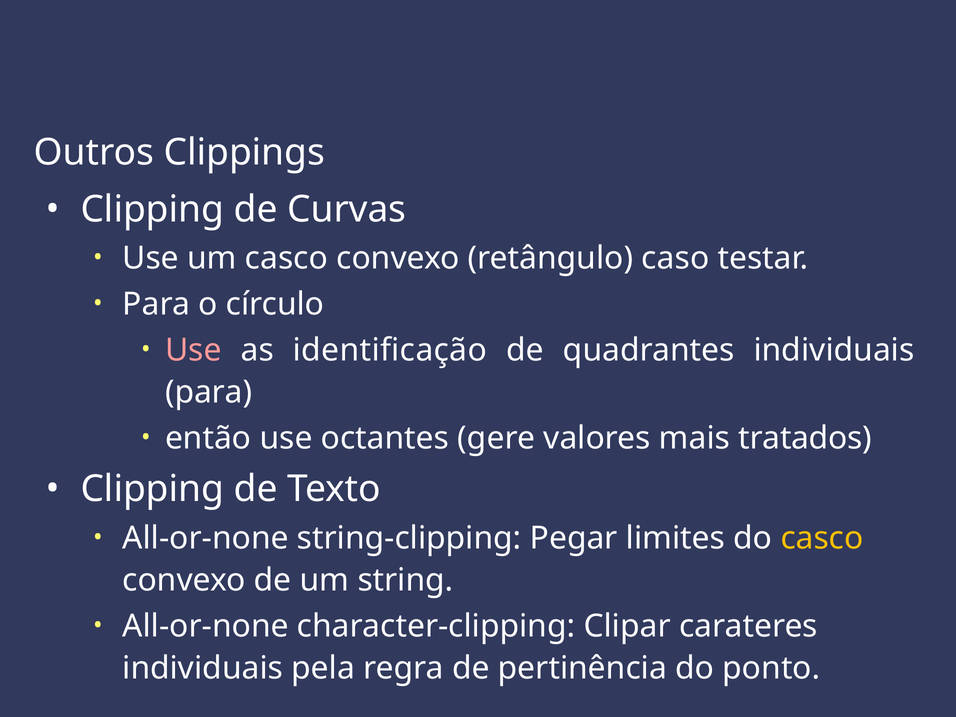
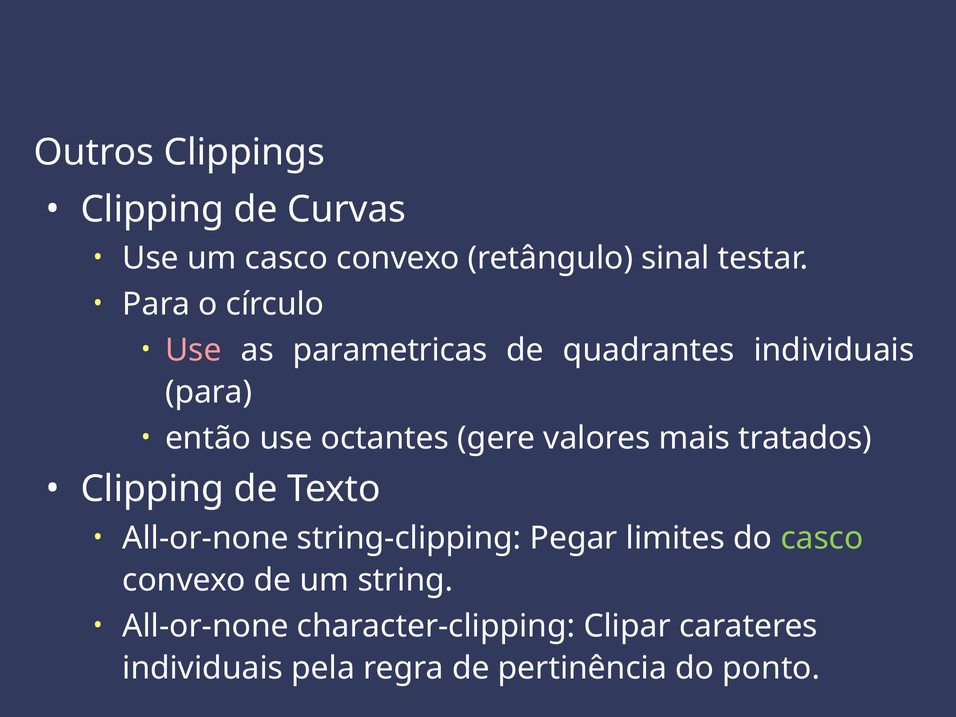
caso: caso -> sinal
identificação: identificação -> parametricas
casco at (822, 538) colour: yellow -> light green
